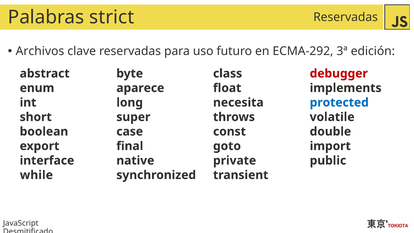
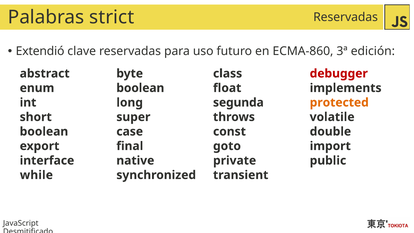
Archivos: Archivos -> Extendió
ECMA-292: ECMA-292 -> ECMA-860
aparece at (140, 88): aparece -> boolean
necesita: necesita -> segunda
protected colour: blue -> orange
